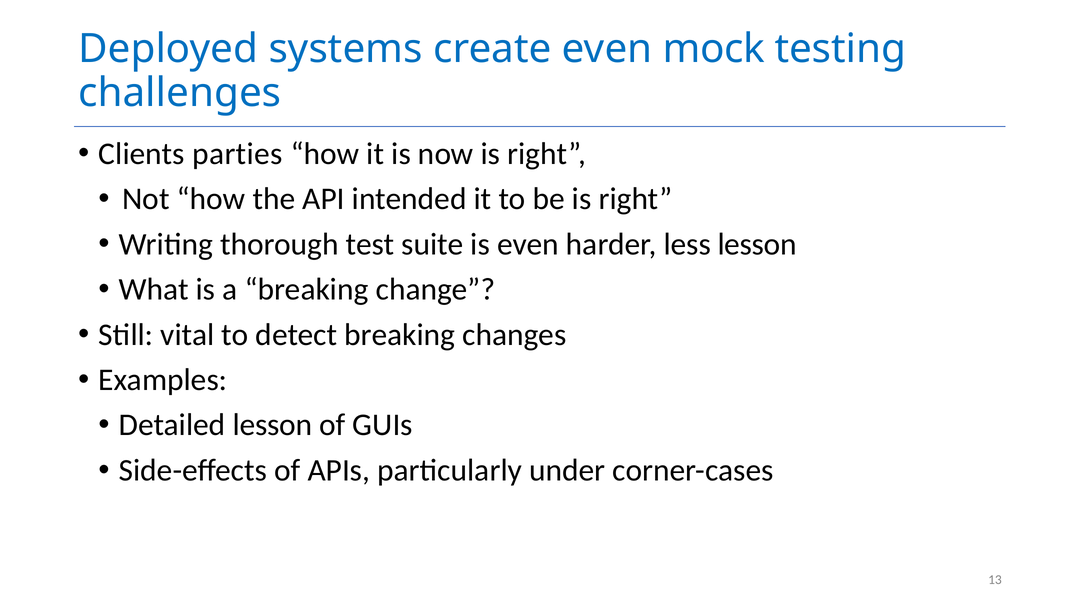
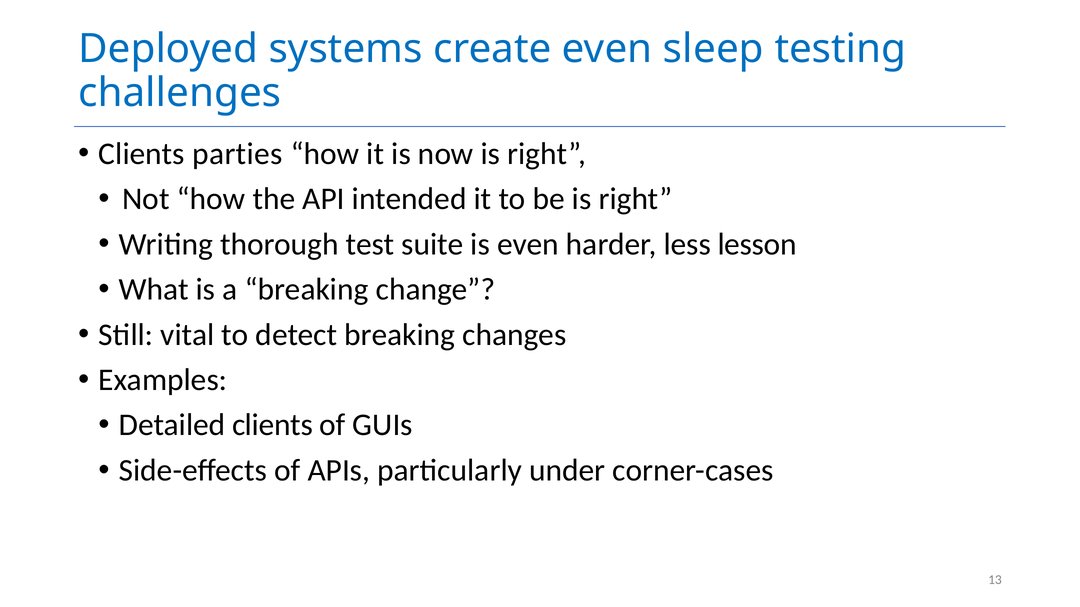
mock: mock -> sleep
Detailed lesson: lesson -> clients
